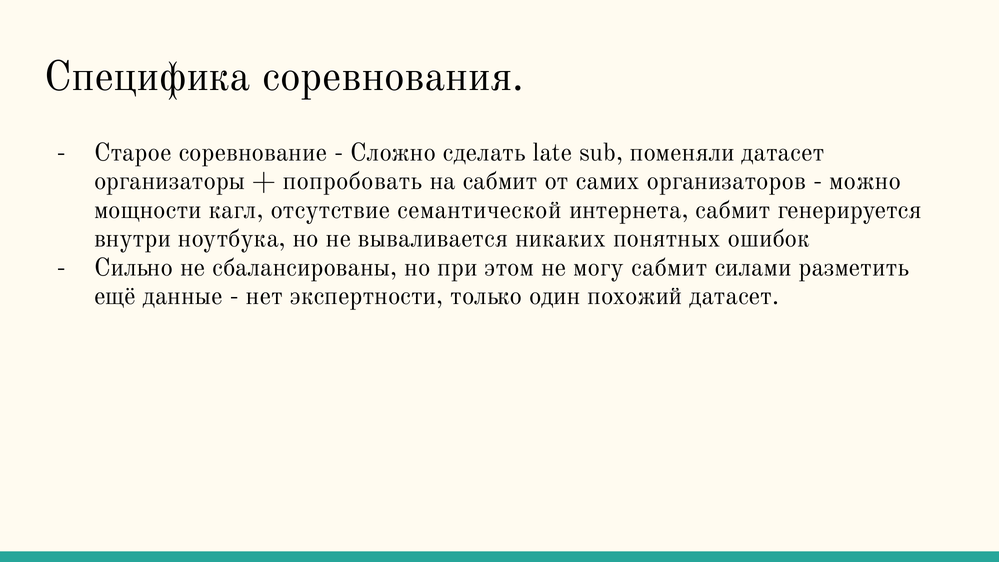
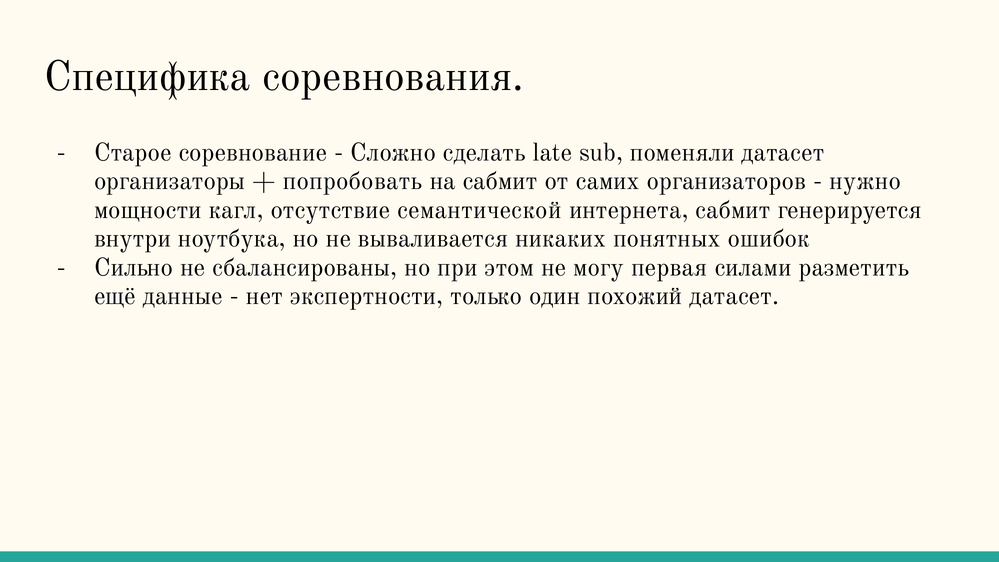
можно: можно -> нужно
могу сабмит: сабмит -> первая
